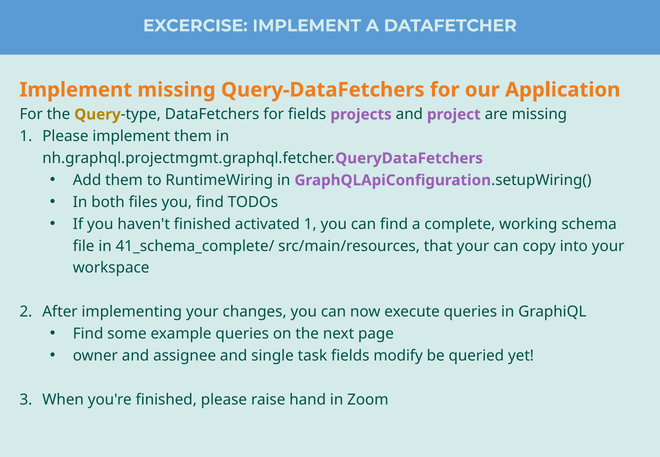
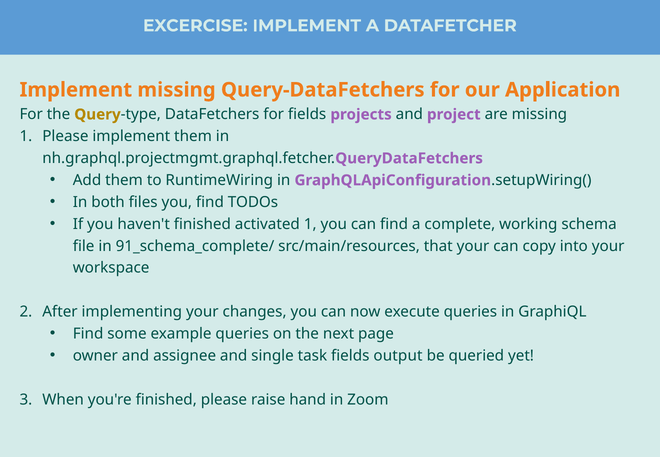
41_schema_complete/: 41_schema_complete/ -> 91_schema_complete/
modify: modify -> output
